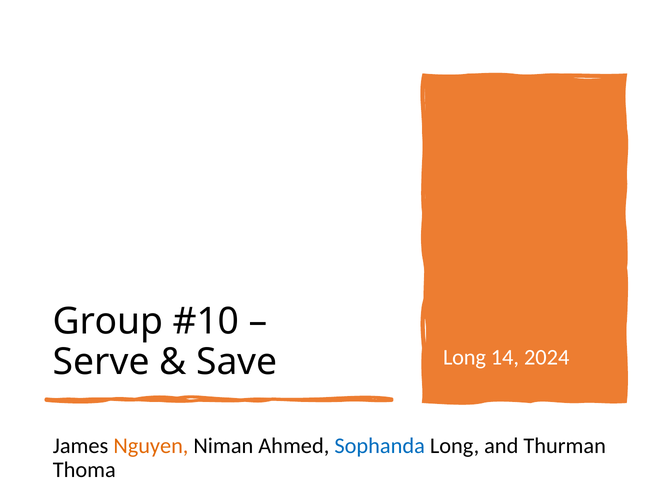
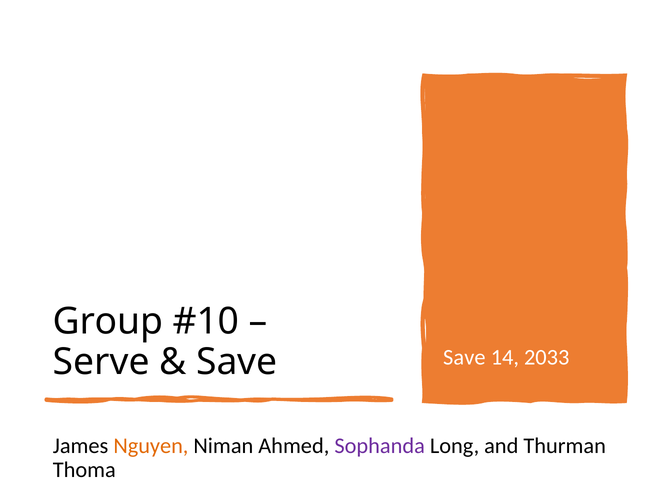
Save Long: Long -> Save
2024: 2024 -> 2033
Sophanda colour: blue -> purple
